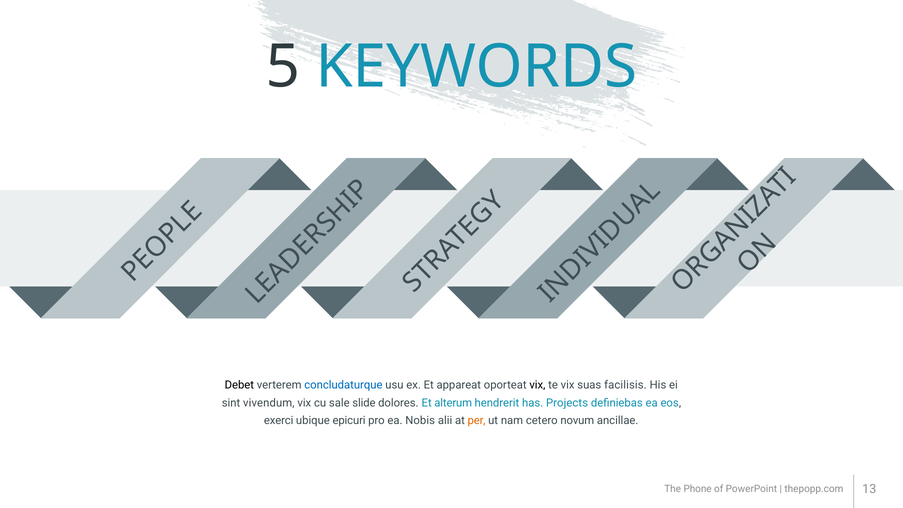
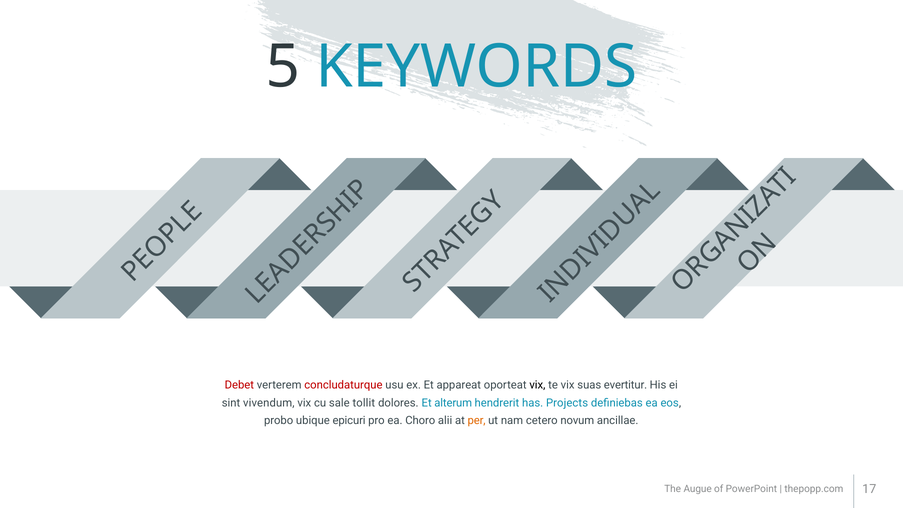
Debet colour: black -> red
concludaturque colour: blue -> red
facilisis: facilisis -> evertitur
slide: slide -> tollit
exerci: exerci -> probo
Nobis: Nobis -> Choro
Phone: Phone -> Augue
13: 13 -> 17
